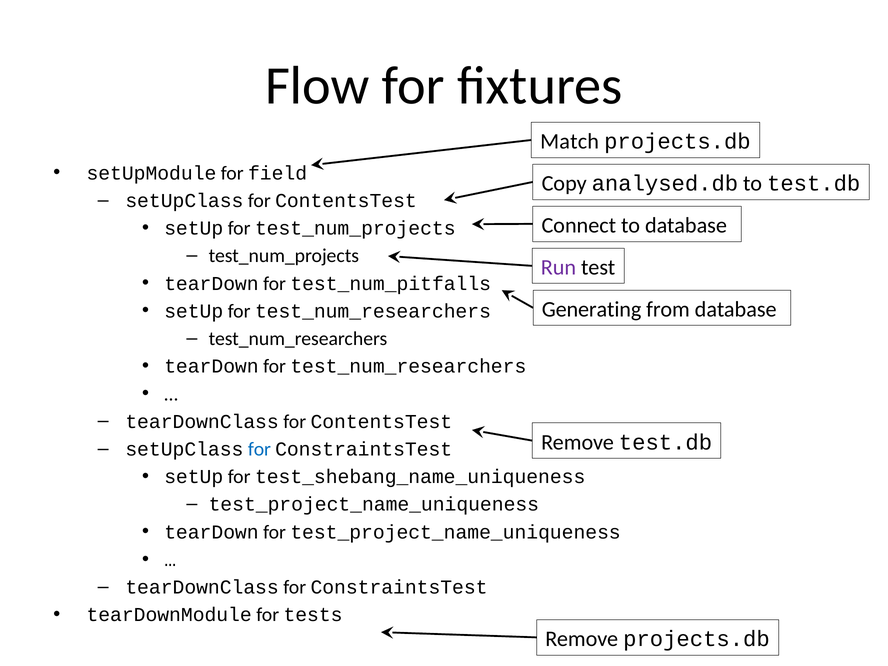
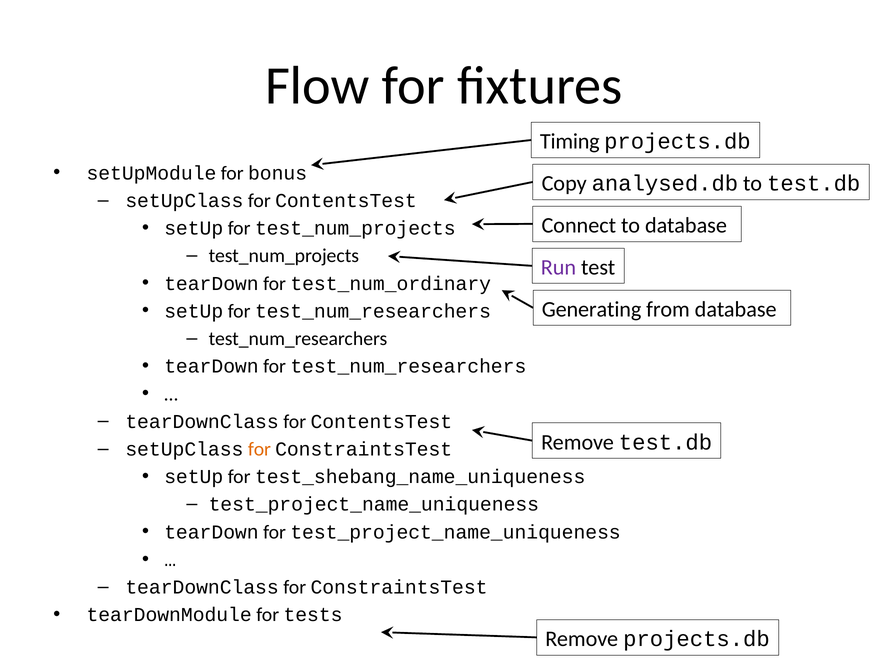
Match: Match -> Timing
field: field -> bonus
test_num_pitfalls: test_num_pitfalls -> test_num_ordinary
for at (259, 449) colour: blue -> orange
